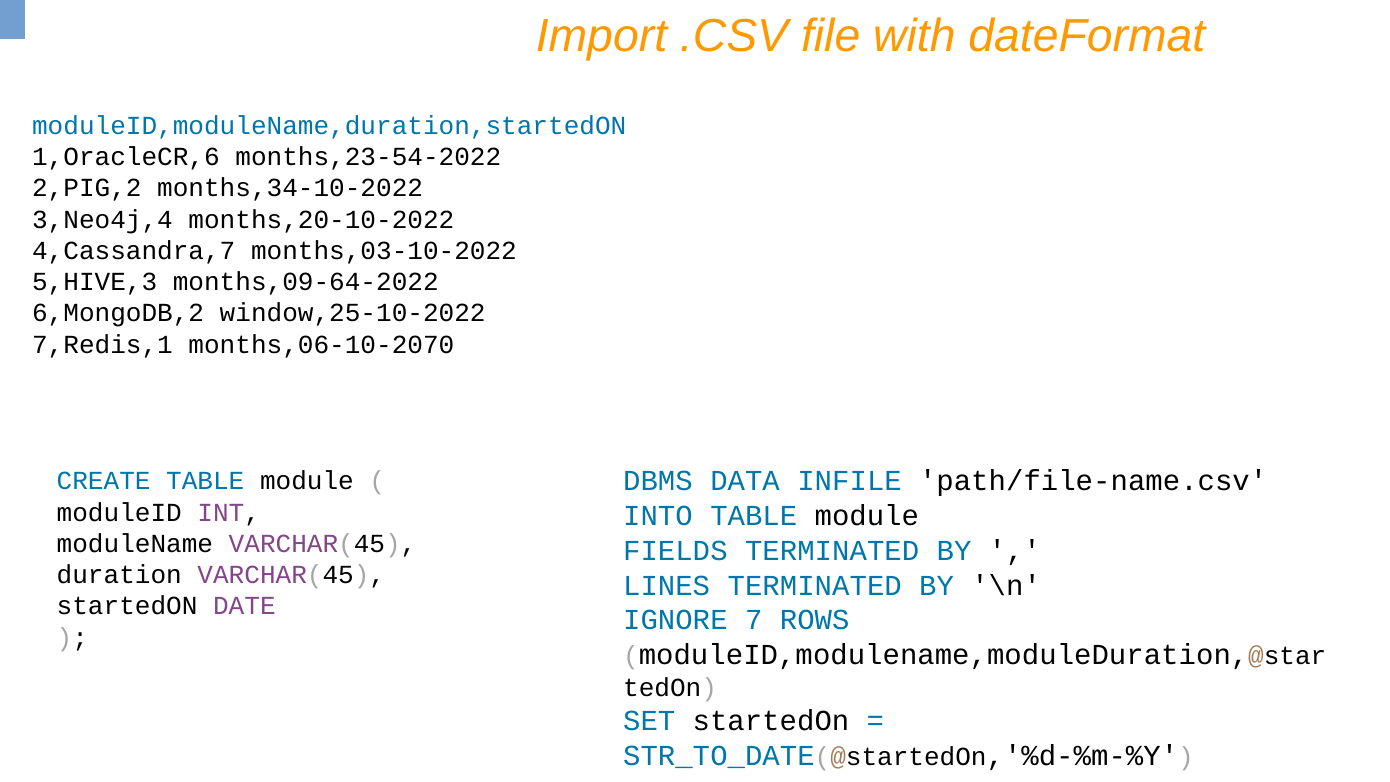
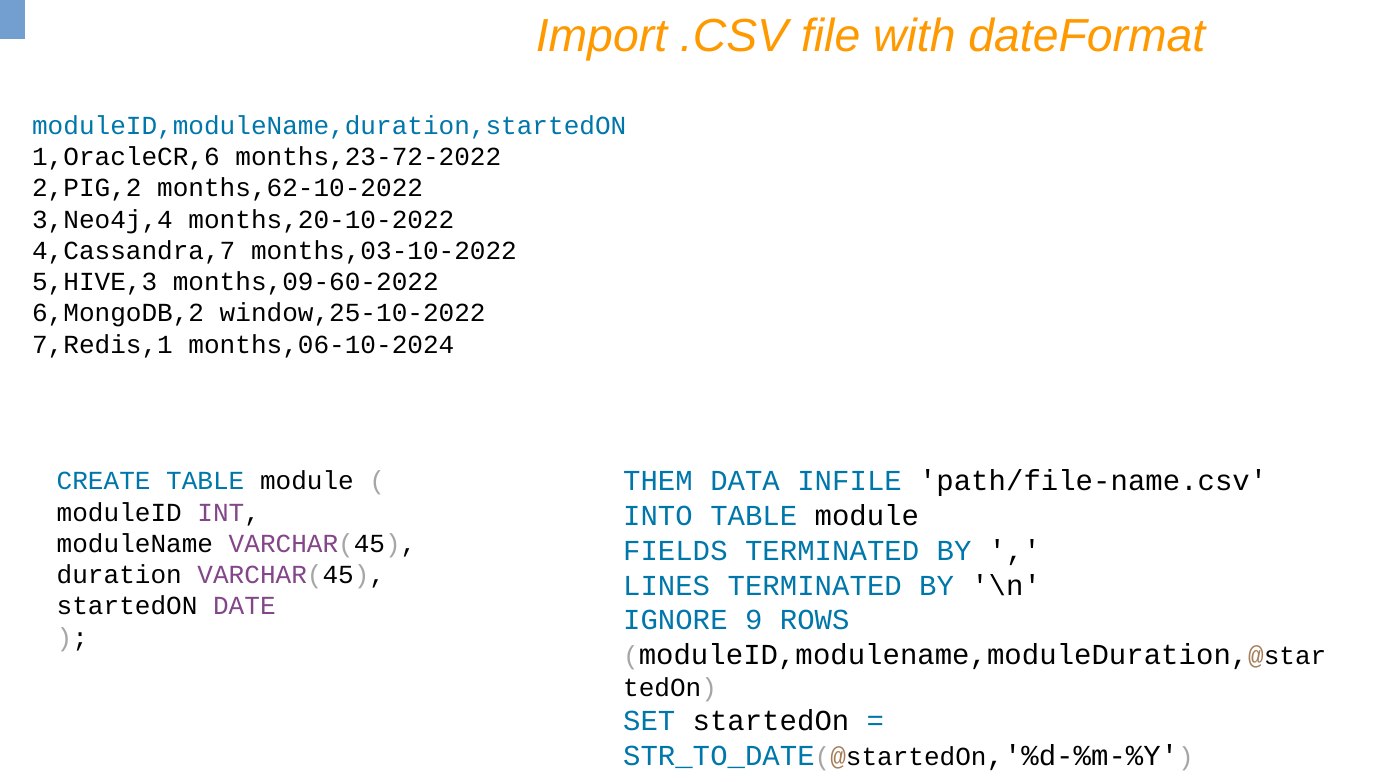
months,23-54-2022: months,23-54-2022 -> months,23-72-2022
months,34-10-2022: months,34-10-2022 -> months,62-10-2022
months,09-64-2022: months,09-64-2022 -> months,09-60-2022
months,06-10-2070: months,06-10-2070 -> months,06-10-2024
DBMS: DBMS -> THEM
7: 7 -> 9
